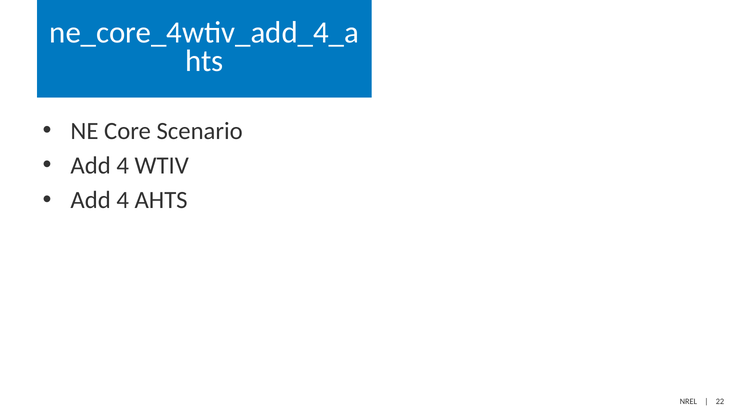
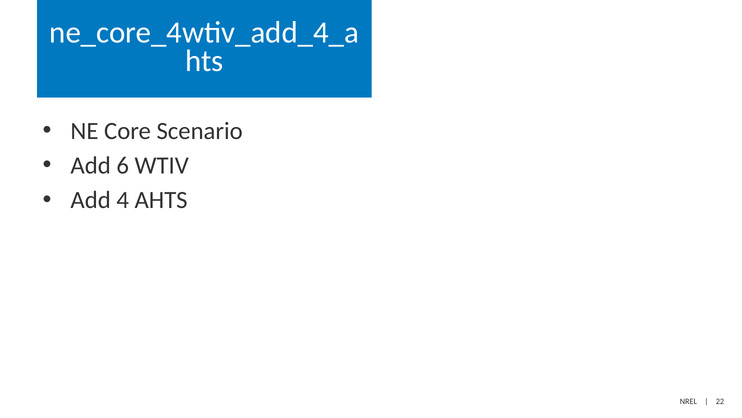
4 at (123, 165): 4 -> 6
